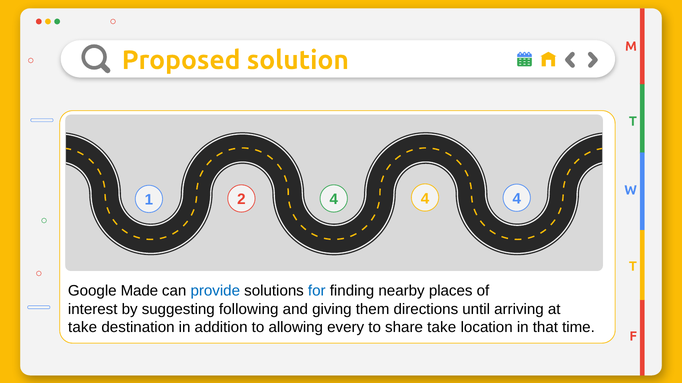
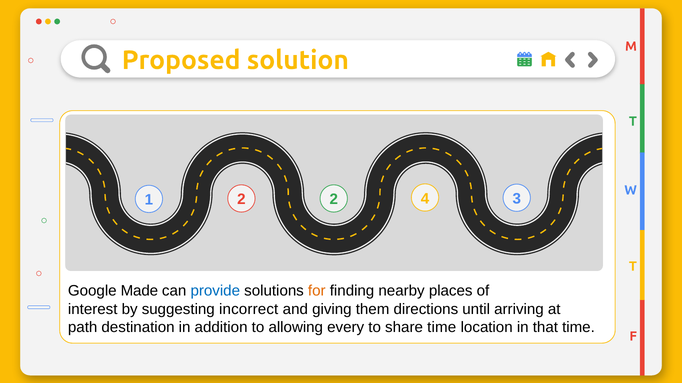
2 4: 4 -> 2
4 at (517, 199): 4 -> 3
for colour: blue -> orange
following: following -> incorrect
take at (83, 328): take -> path
share take: take -> time
